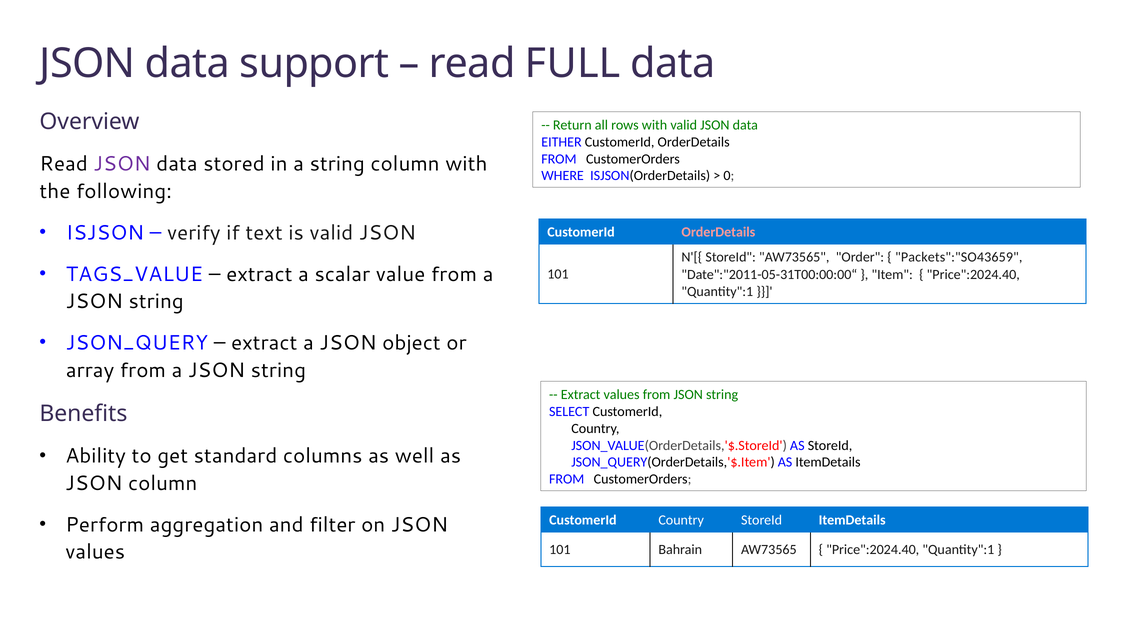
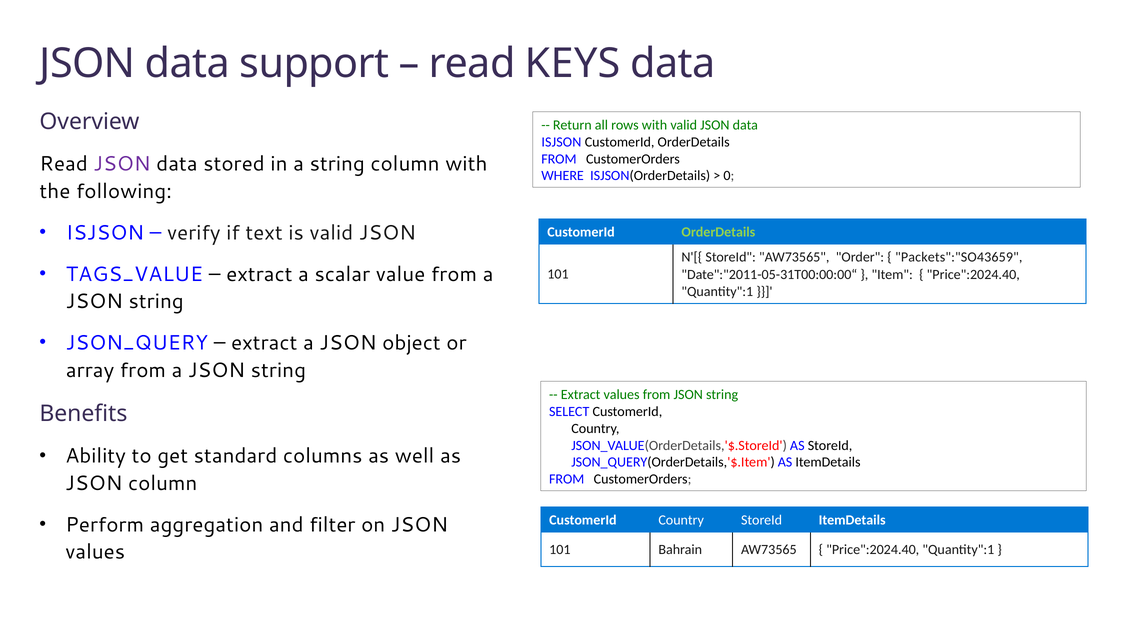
FULL: FULL -> KEYS
EITHER at (561, 142): EITHER -> ISJSON
OrderDetails at (718, 232) colour: pink -> light green
